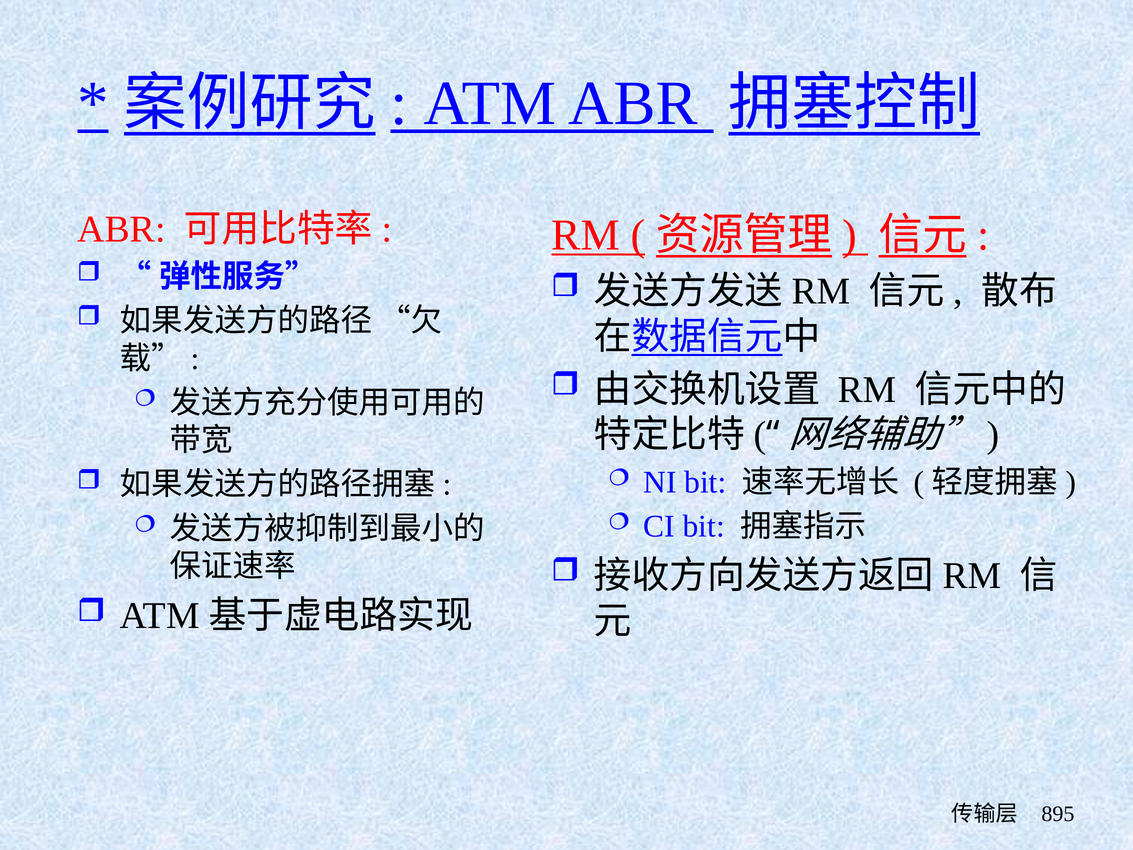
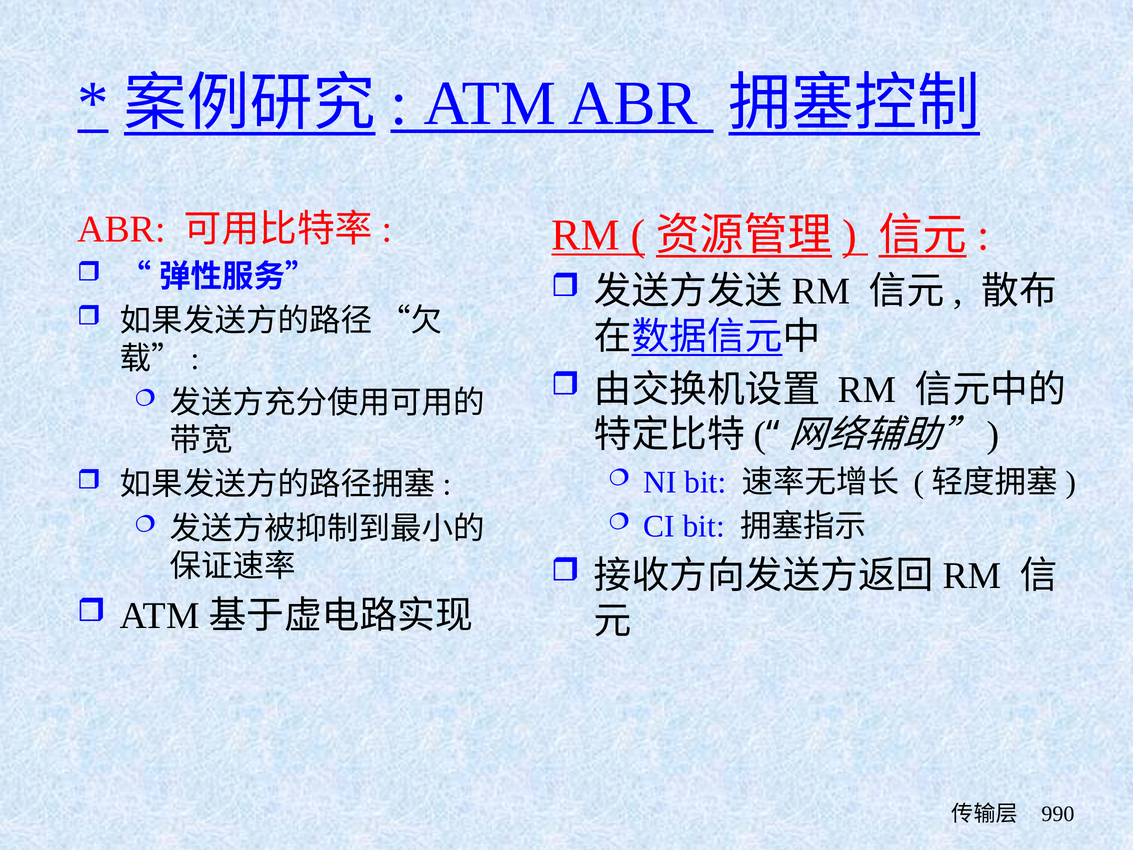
895: 895 -> 990
